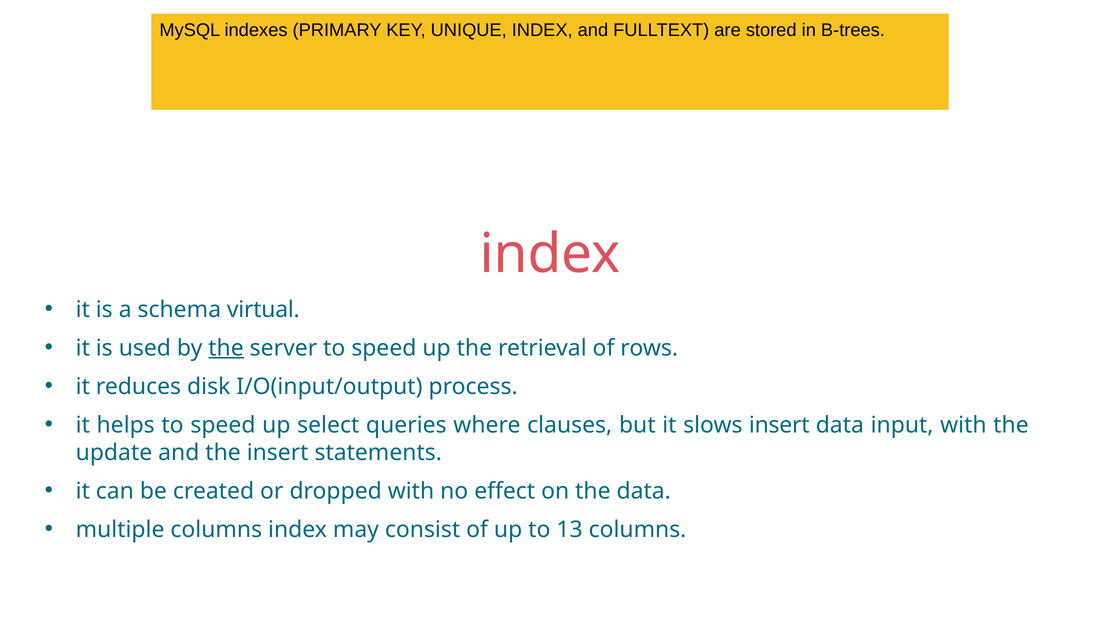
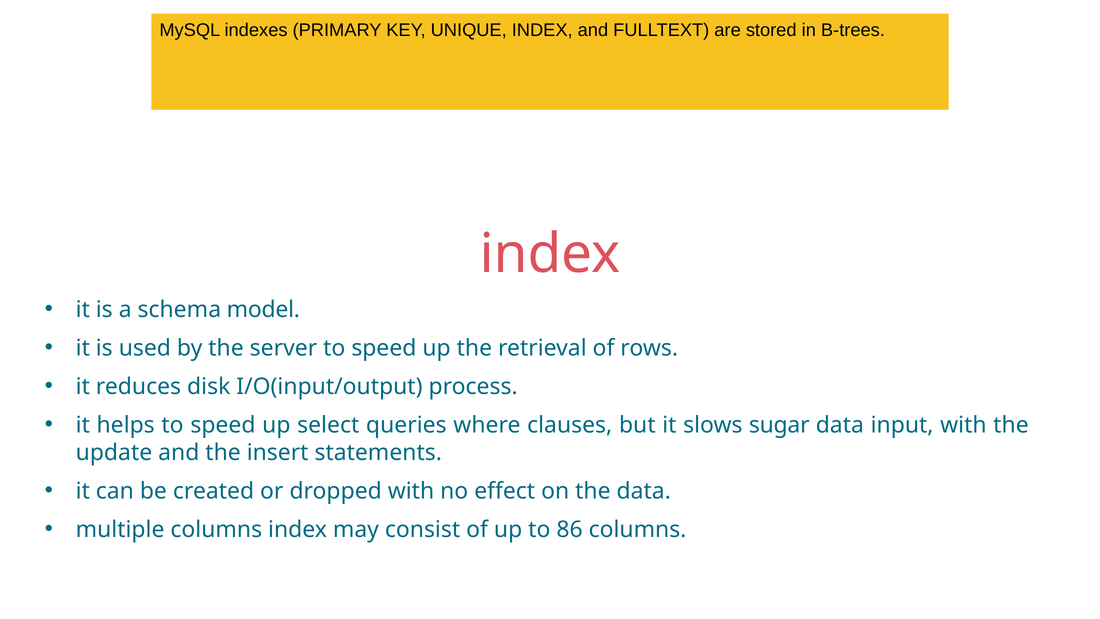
virtual: virtual -> model
the at (226, 348) underline: present -> none
slows insert: insert -> sugar
13: 13 -> 86
